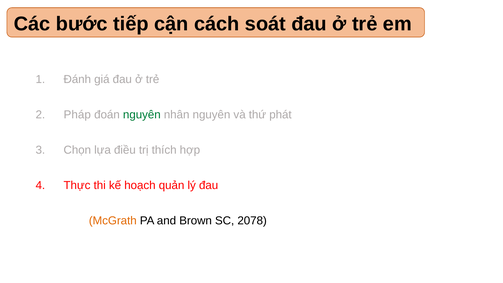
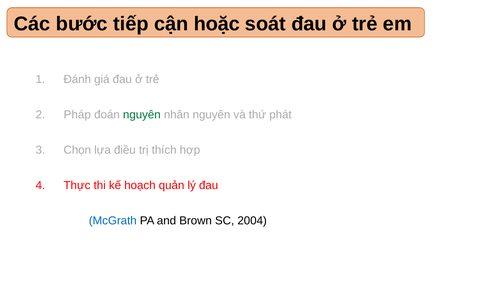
cách: cách -> hoặc
McGrath colour: orange -> blue
2078: 2078 -> 2004
